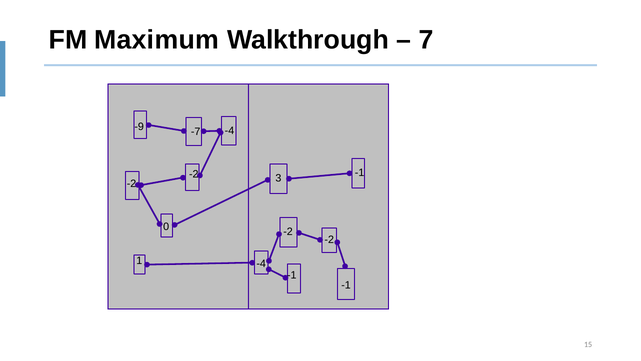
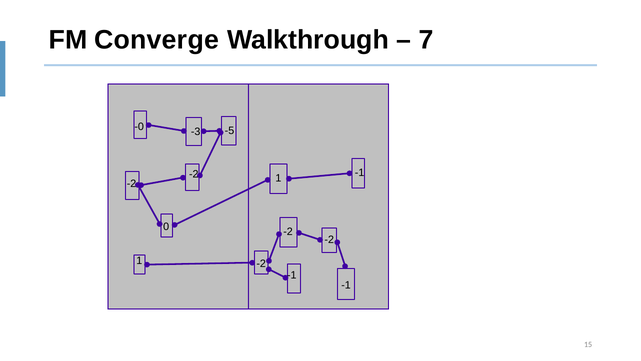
Maximum: Maximum -> Converge
-9: -9 -> -0
-4 at (229, 131): -4 -> -5
-7: -7 -> -3
3 at (278, 178): 3 -> 1
-4 at (261, 263): -4 -> -2
